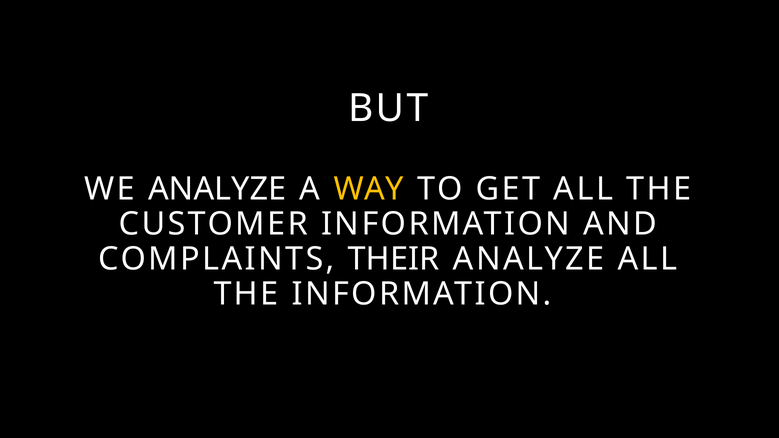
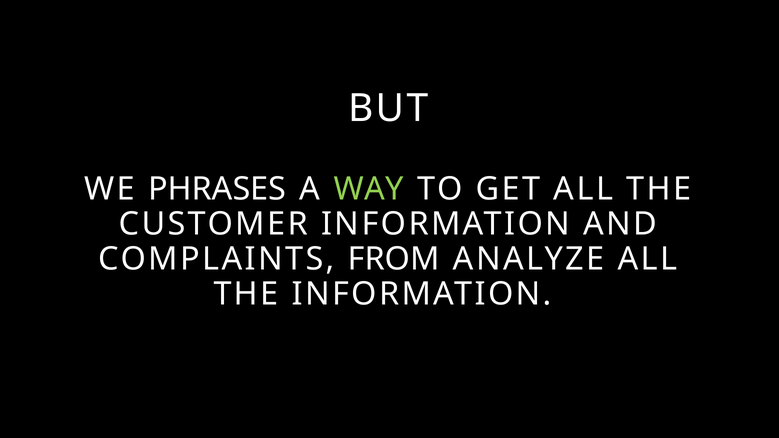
WE ANALYZE: ANALYZE -> PHRASES
WAY colour: yellow -> light green
THEIR: THEIR -> FROM
